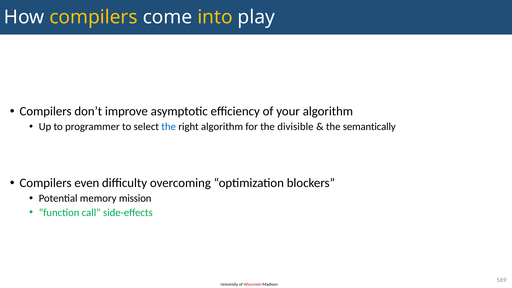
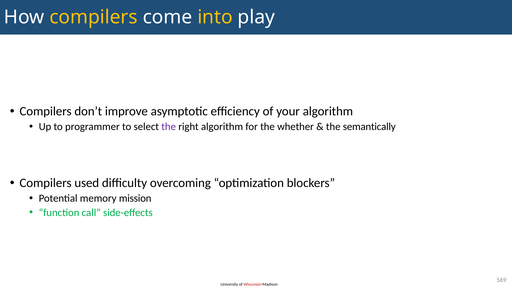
the at (169, 127) colour: blue -> purple
divisible: divisible -> whether
even: even -> used
